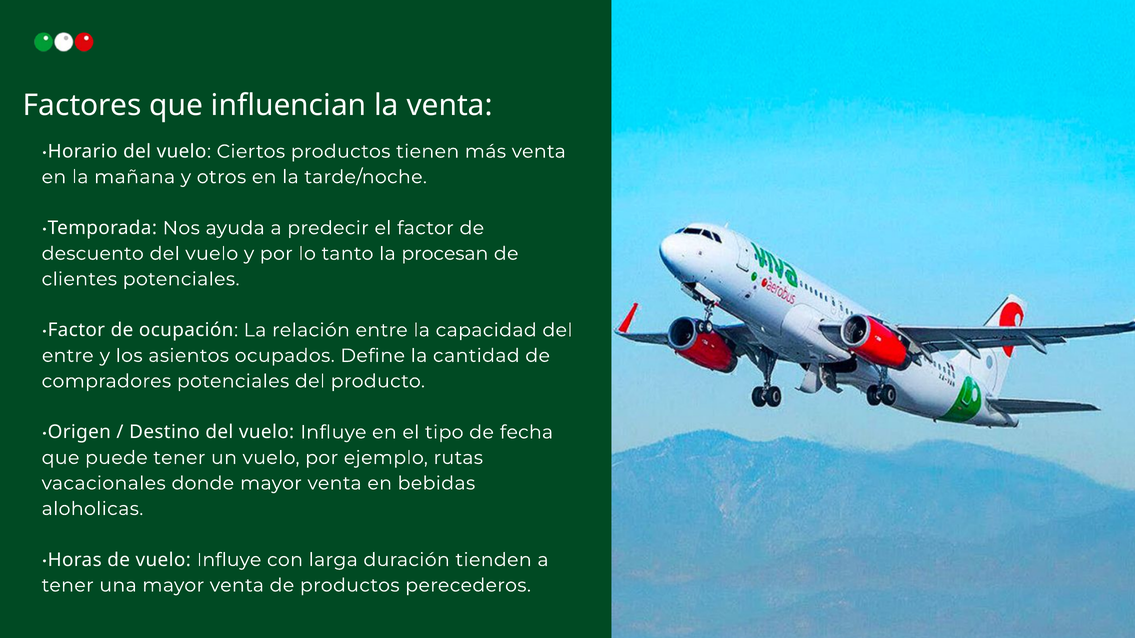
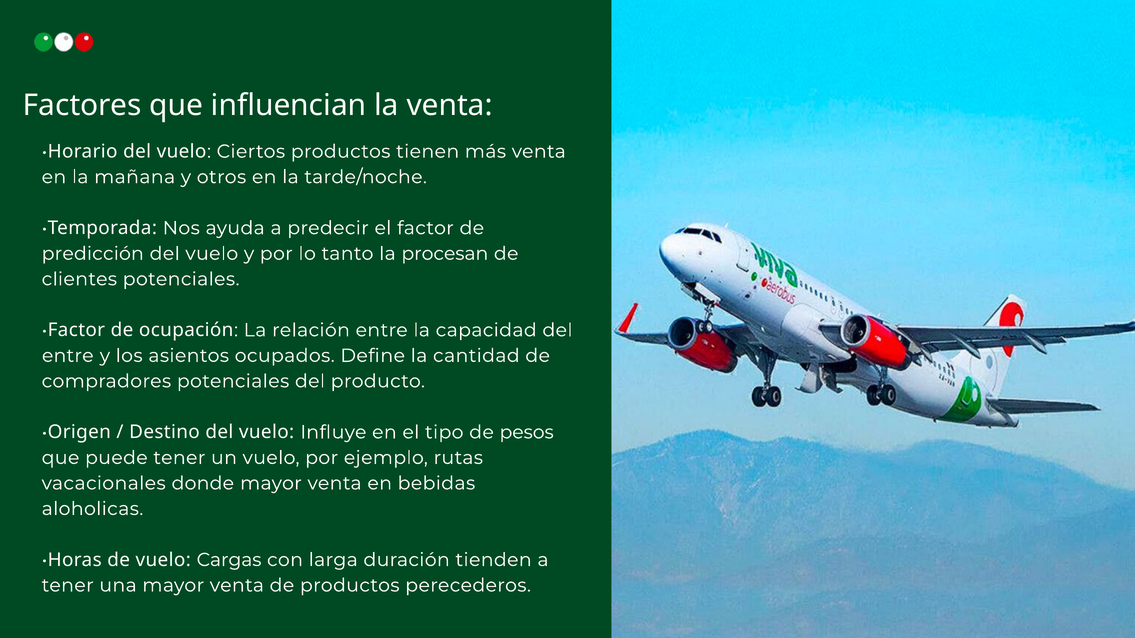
descuento: descuento -> predicción
fecha: fecha -> pesos
de vuelo Influye: Influye -> Cargas
